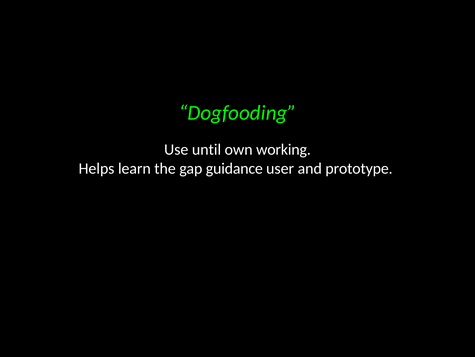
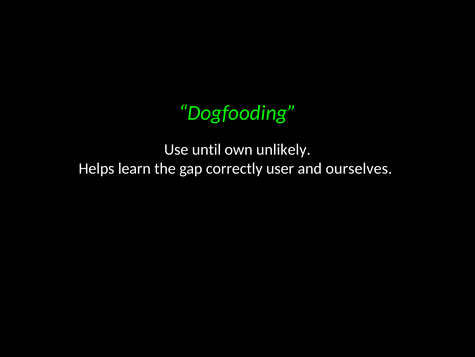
working: working -> unlikely
guidance: guidance -> correctly
prototype: prototype -> ourselves
